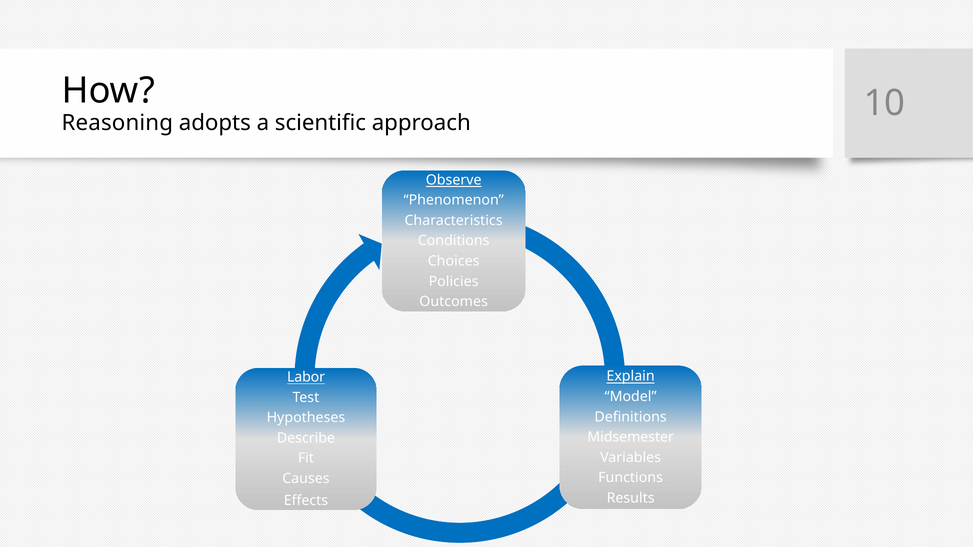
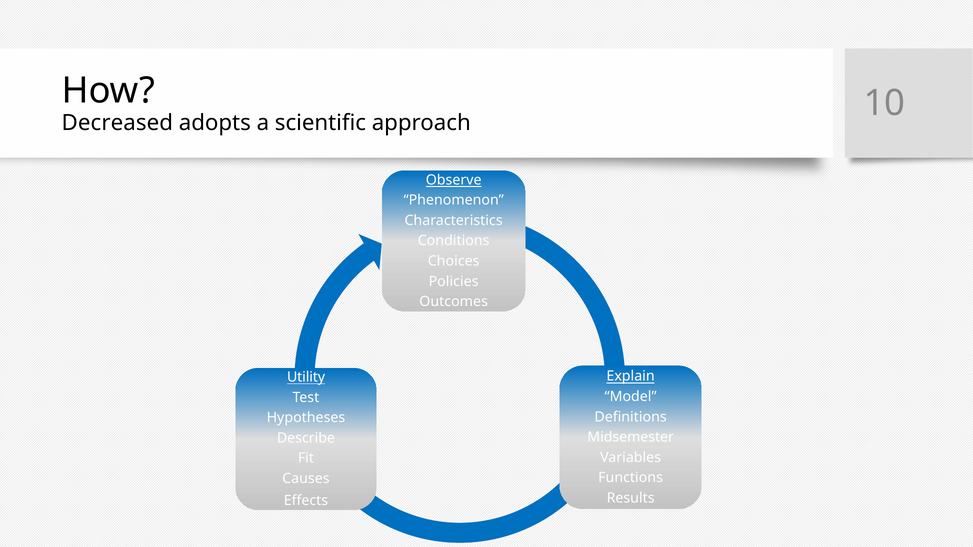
Reasoning: Reasoning -> Decreased
Labor: Labor -> Utility
